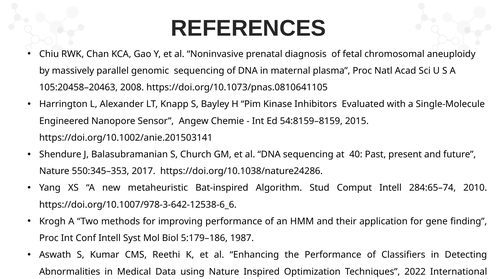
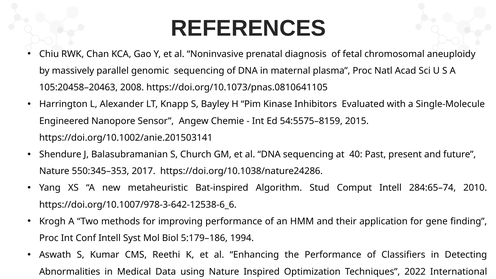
54:8159–8159: 54:8159–8159 -> 54:5575–8159
1987: 1987 -> 1994
